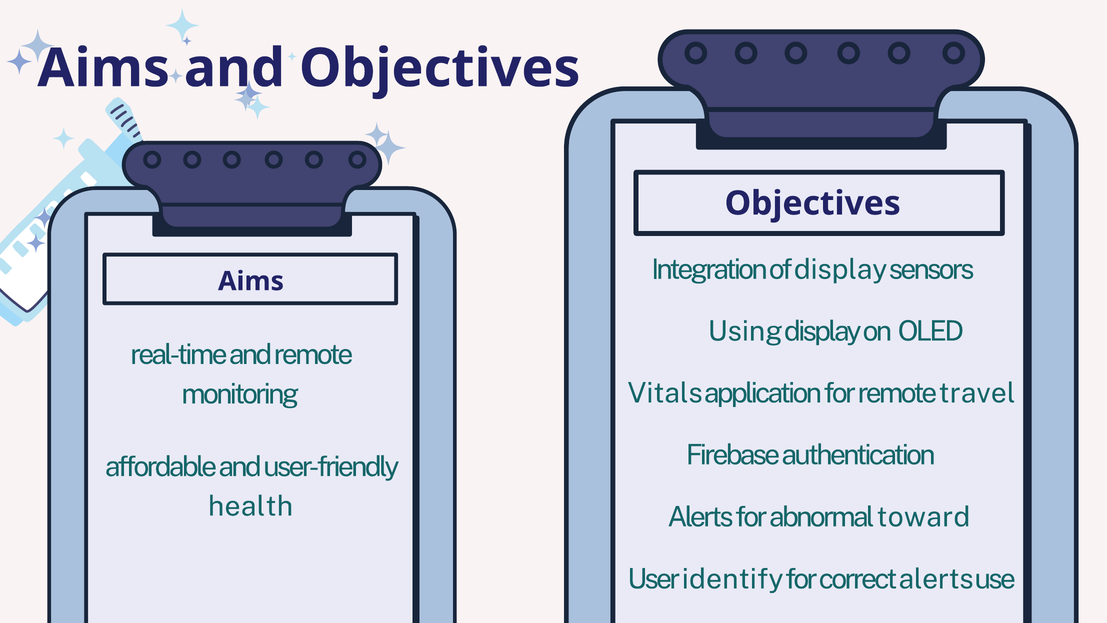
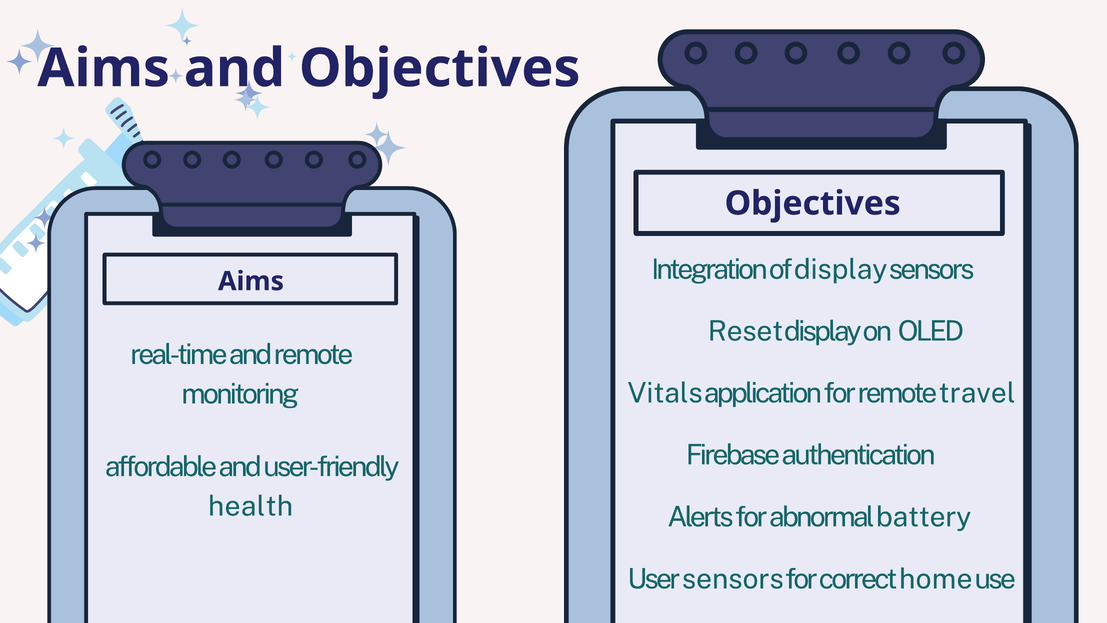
Using: Using -> Reset
toward: toward -> battery
User identify: identify -> sensors
correct alerts: alerts -> home
